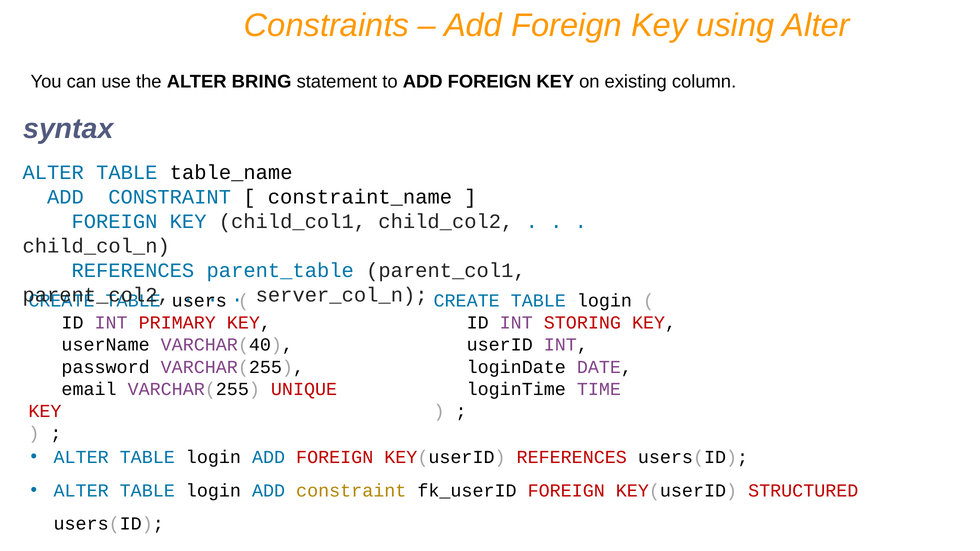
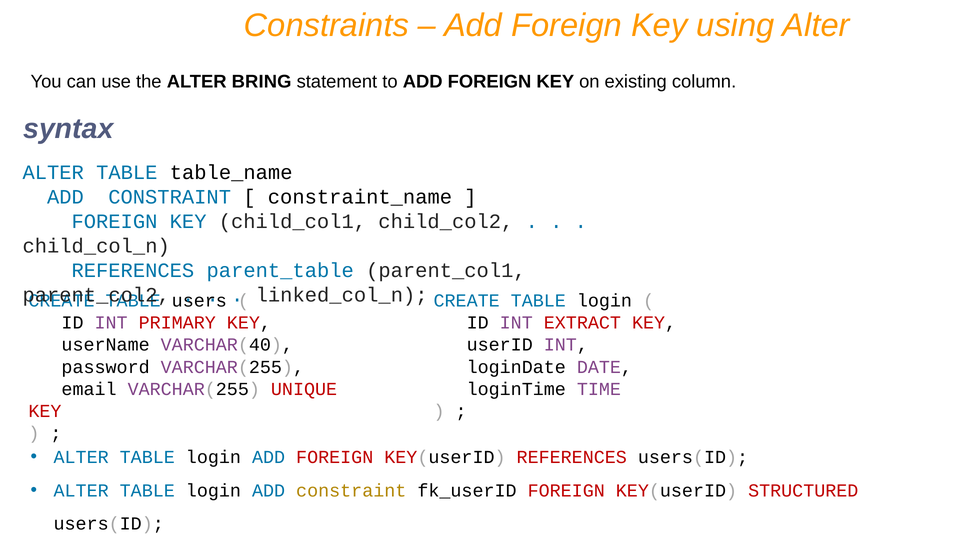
server_col_n: server_col_n -> linked_col_n
STORING: STORING -> EXTRACT
